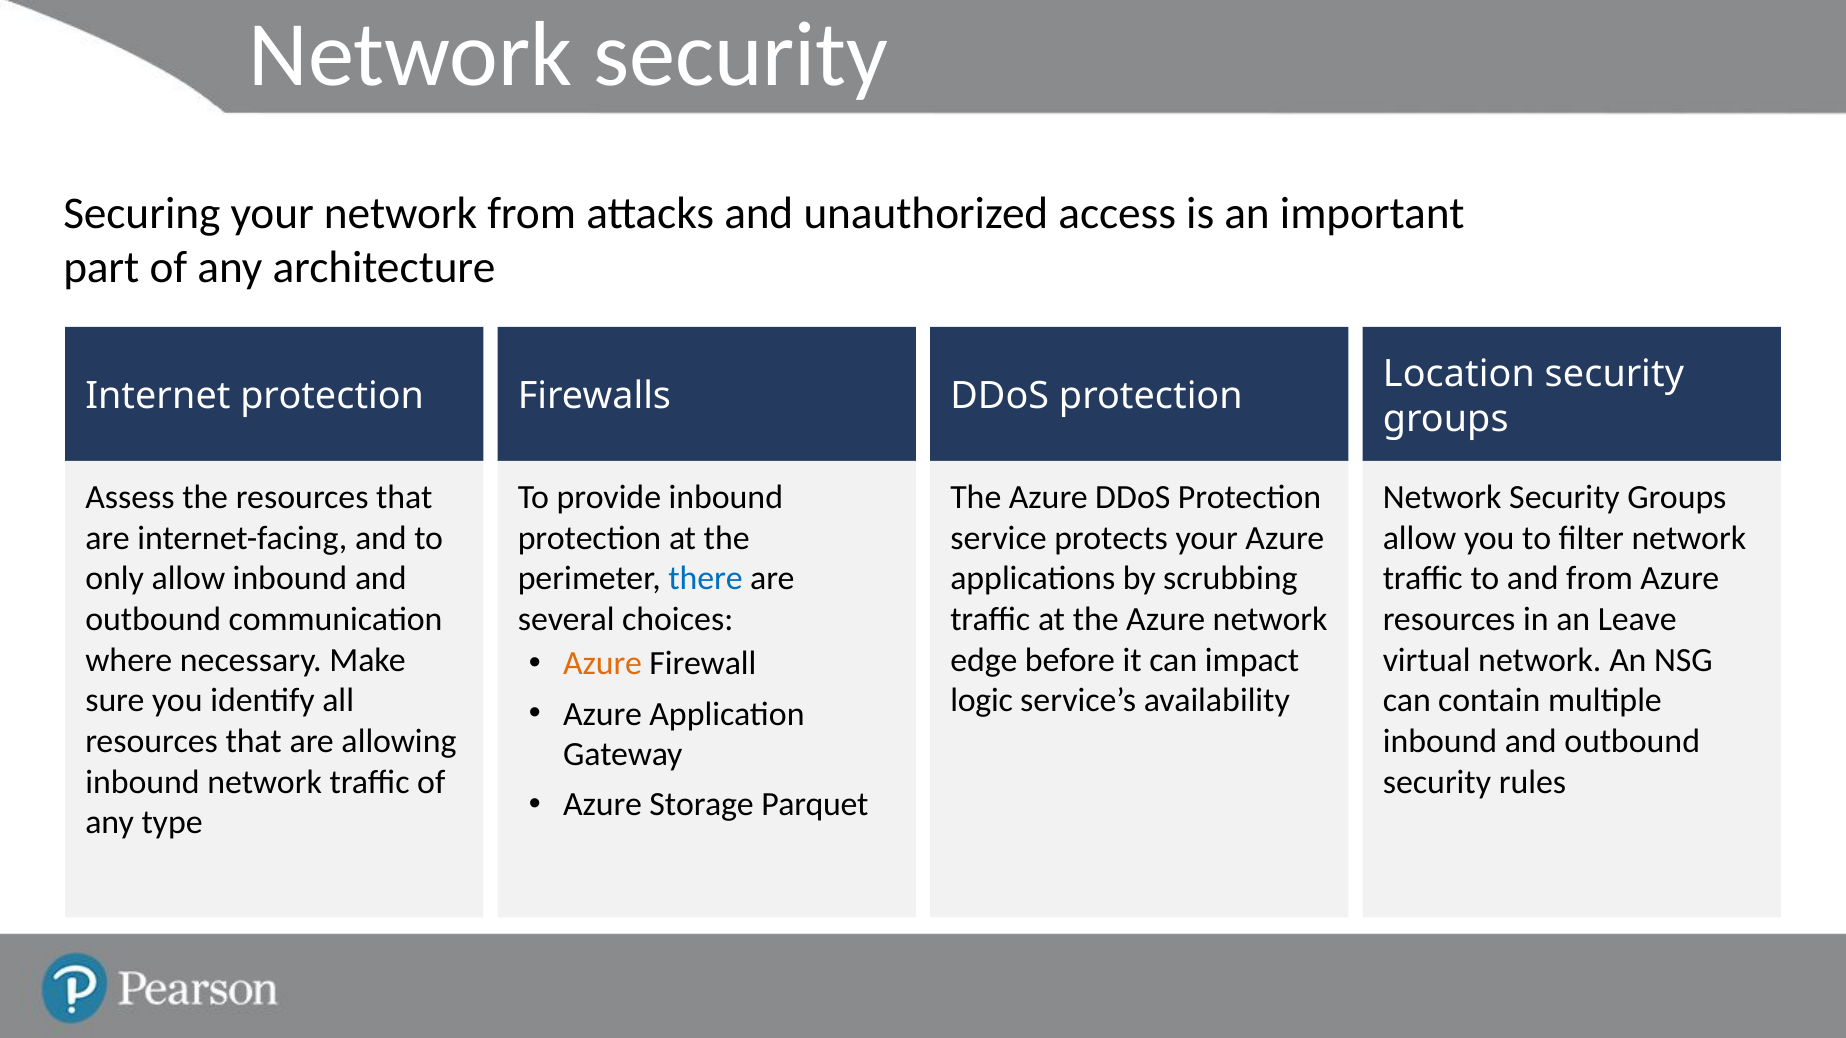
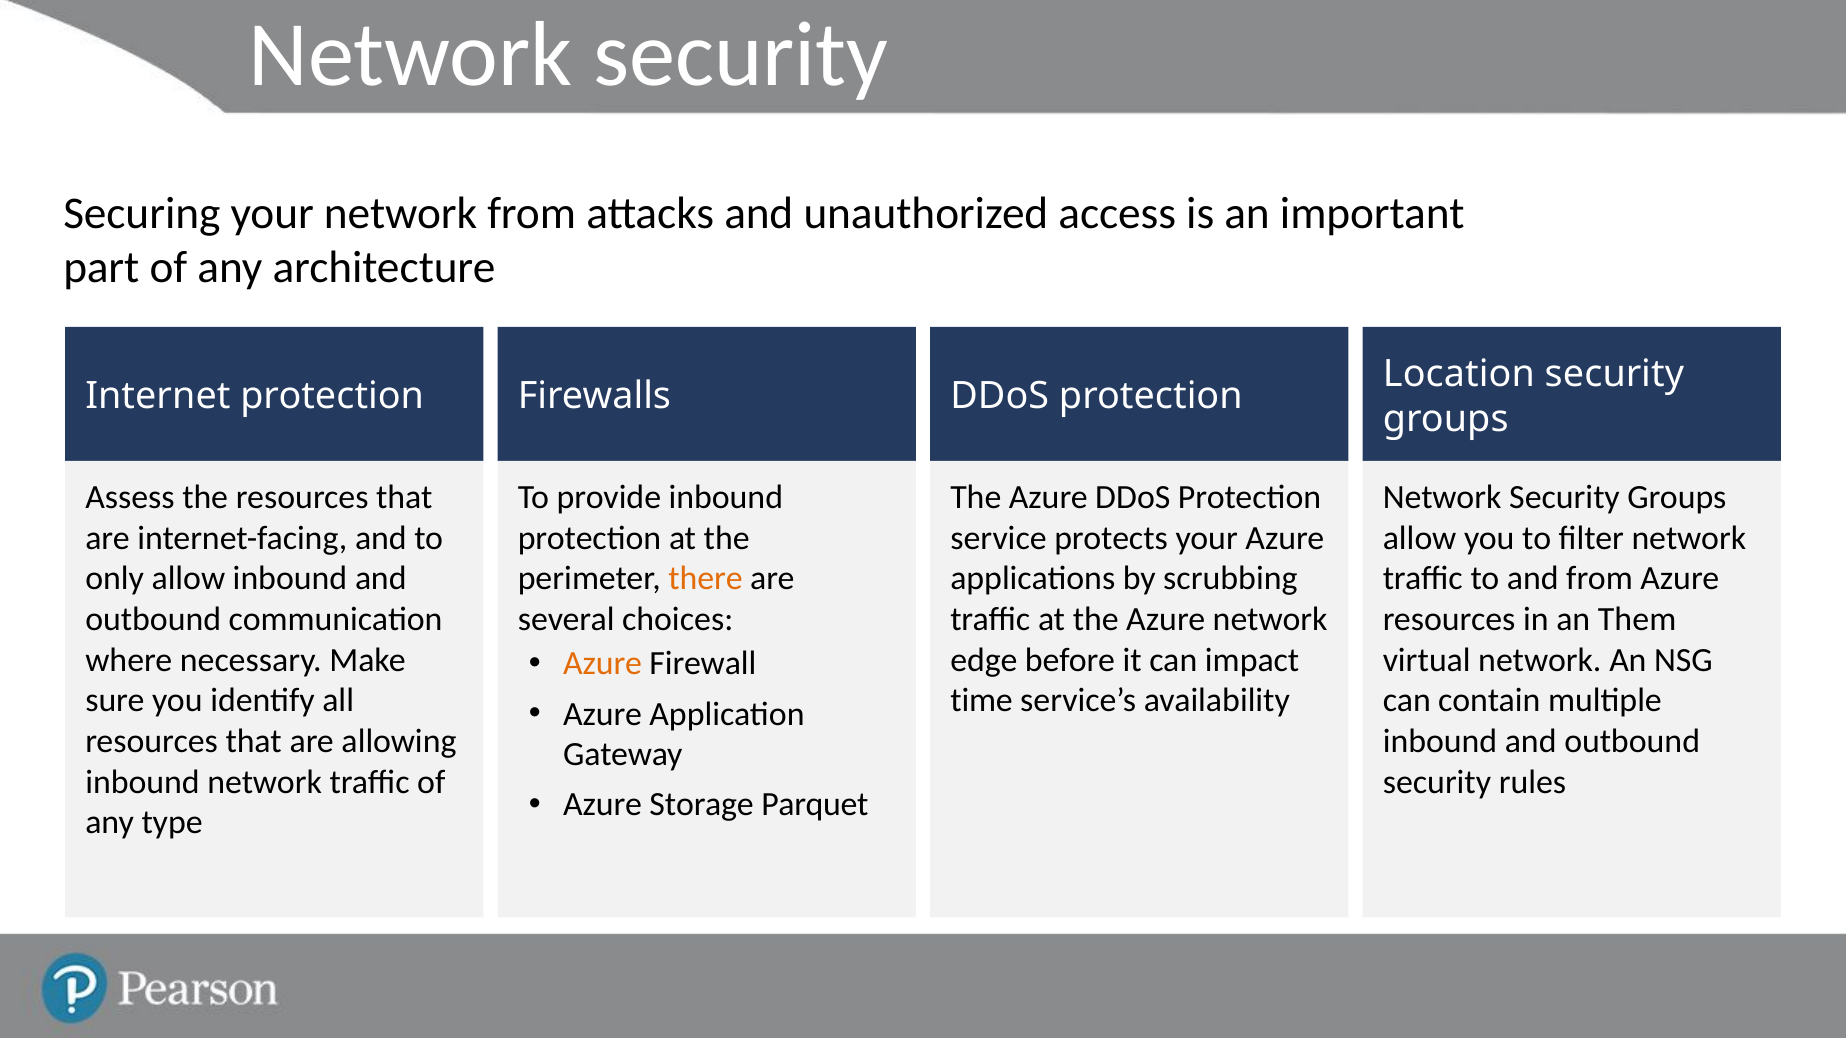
there colour: blue -> orange
Leave: Leave -> Them
logic: logic -> time
